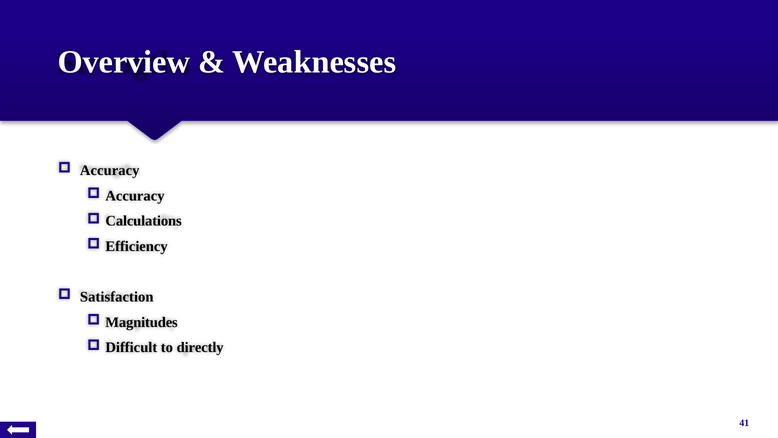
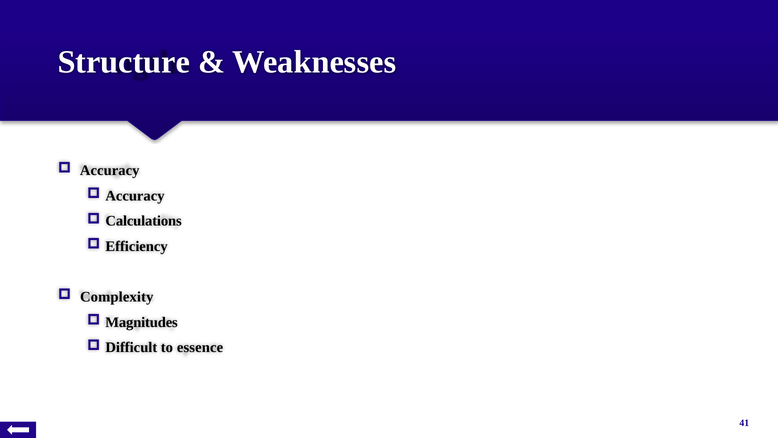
Overview: Overview -> Structure
Satisfaction: Satisfaction -> Complexity
directly: directly -> essence
